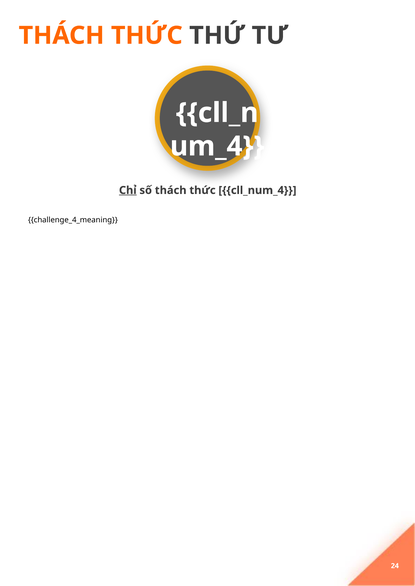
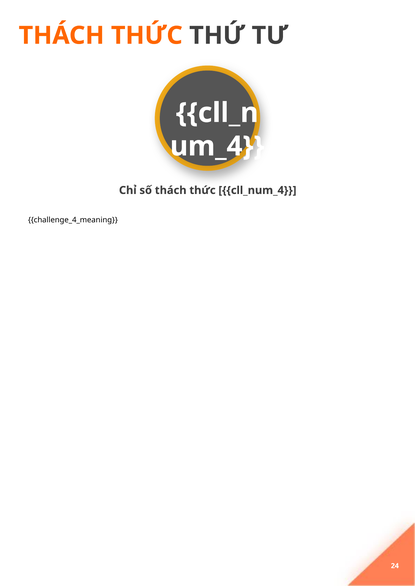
Chỉ underline: present -> none
